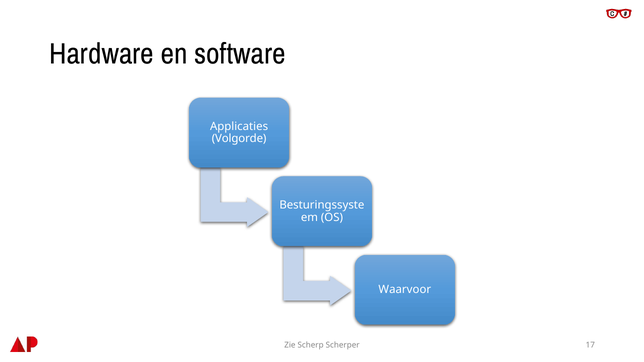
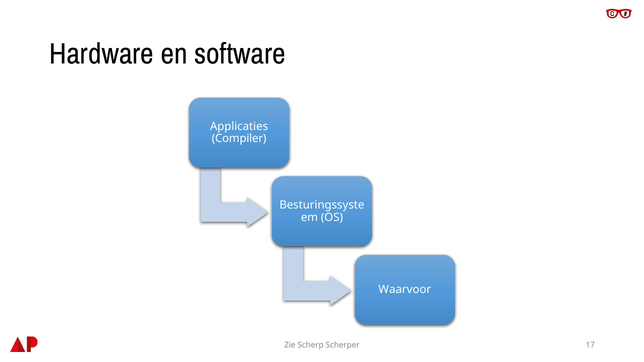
Volgorde: Volgorde -> Compiler
